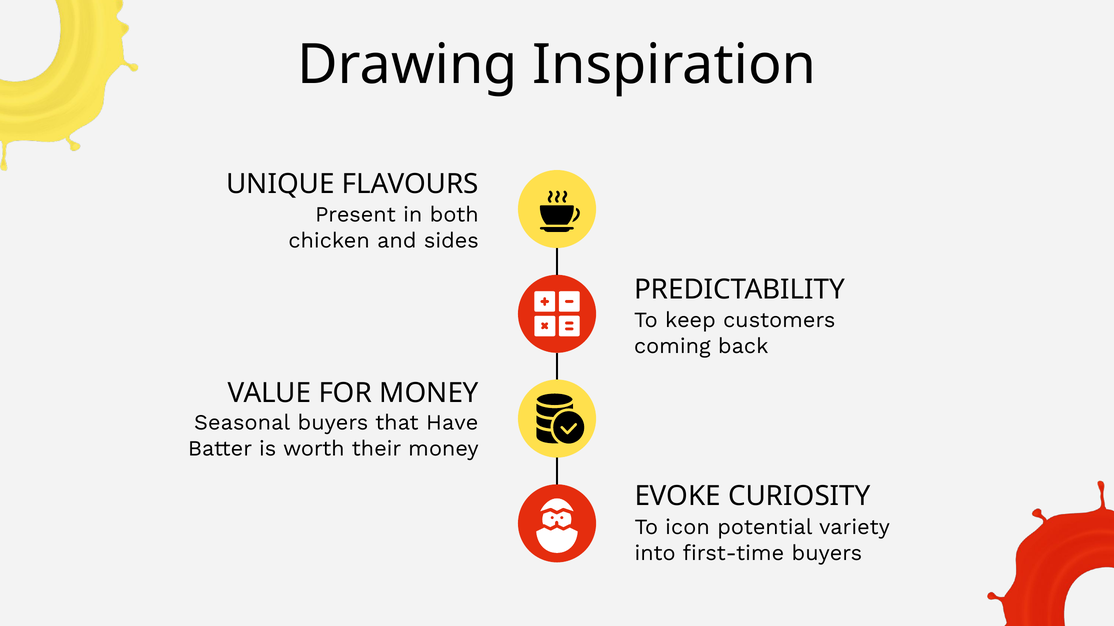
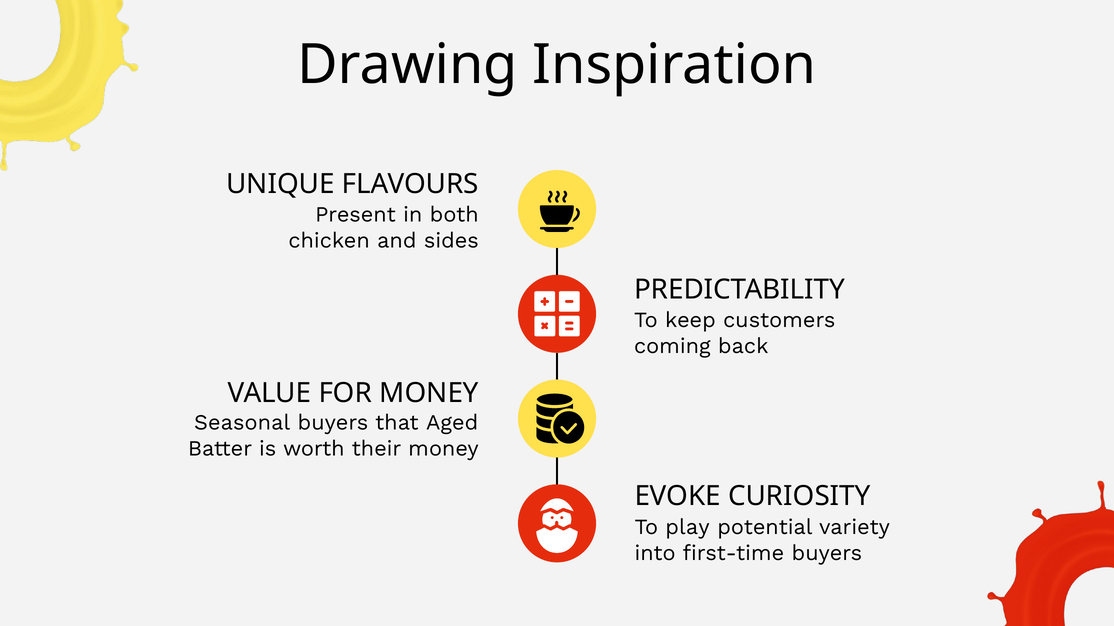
Have: Have -> Aged
icon: icon -> play
